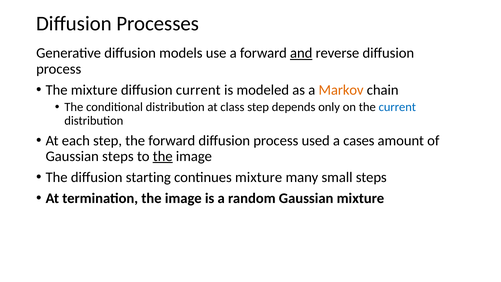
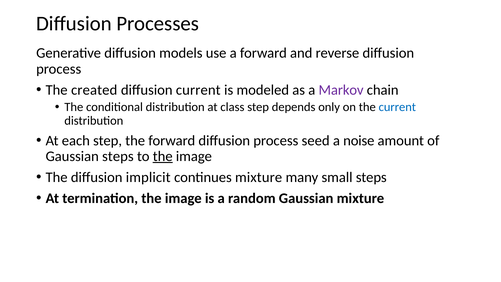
and underline: present -> none
The mixture: mixture -> created
Markov colour: orange -> purple
used: used -> seed
cases: cases -> noise
starting: starting -> implicit
